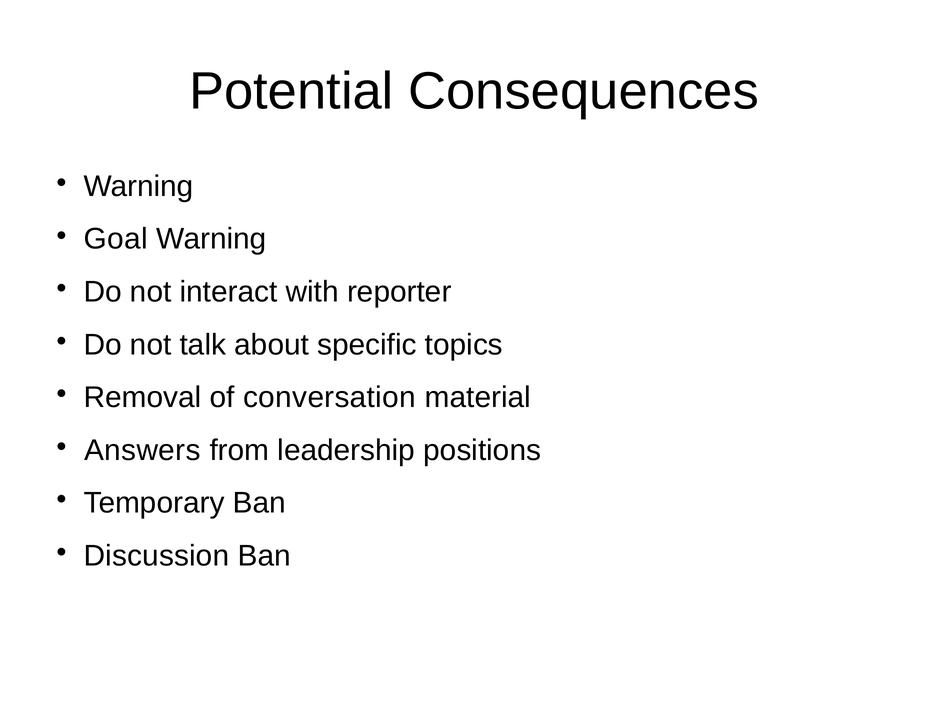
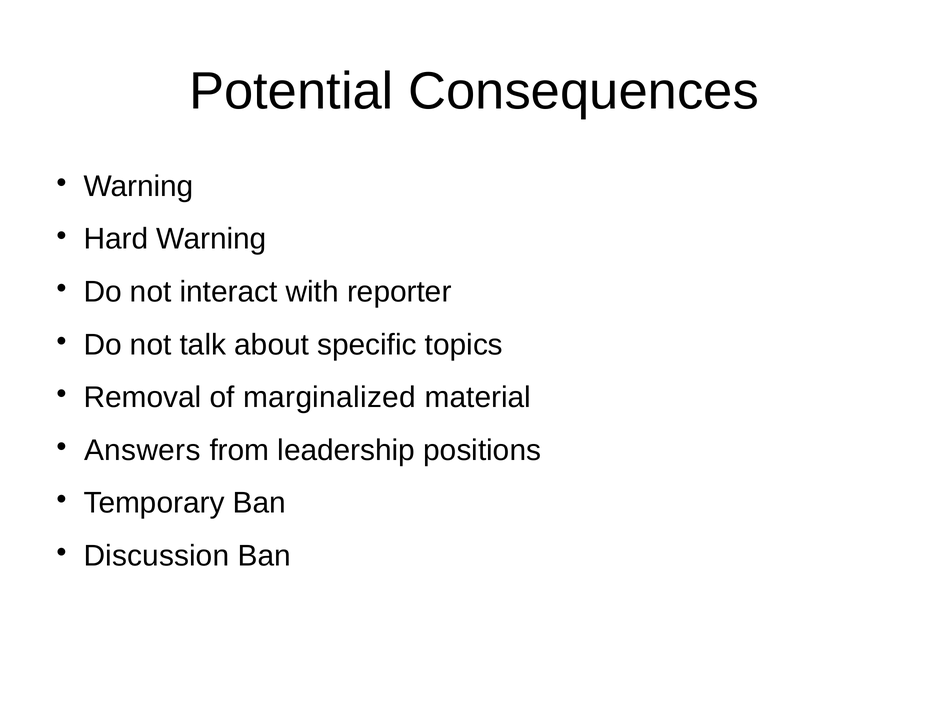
Goal: Goal -> Hard
conversation: conversation -> marginalized
